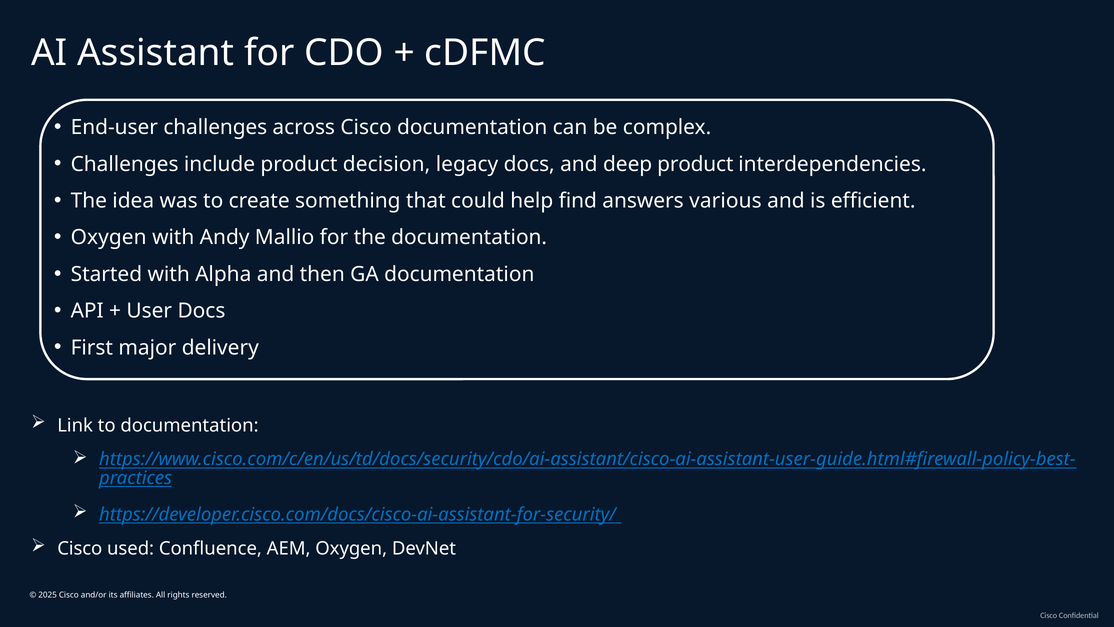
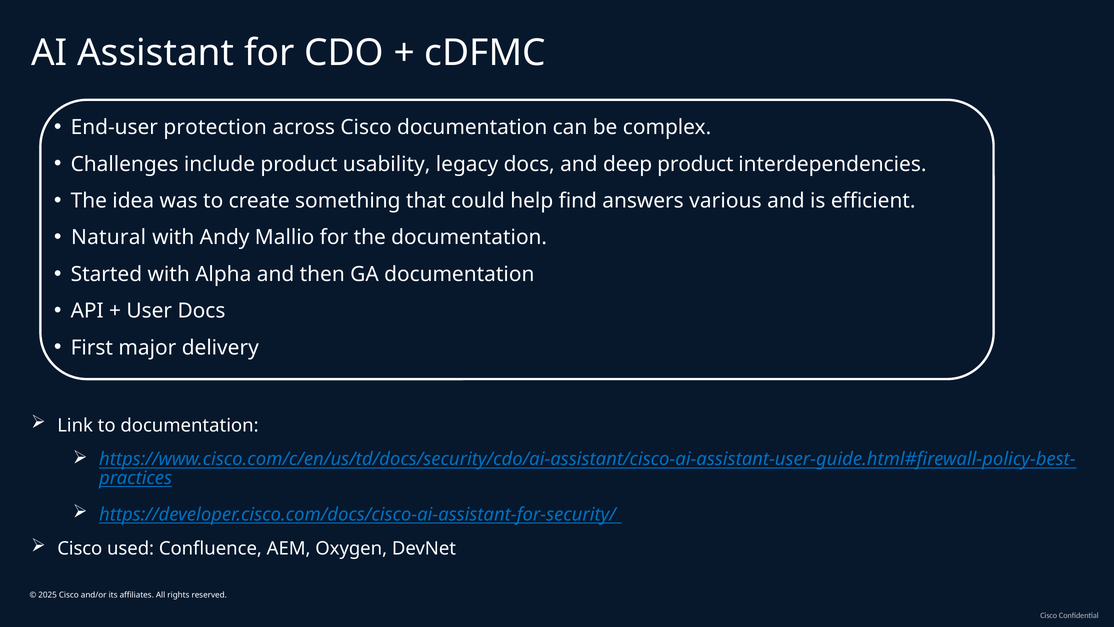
End-user challenges: challenges -> protection
decision: decision -> usability
Oxygen at (109, 237): Oxygen -> Natural
